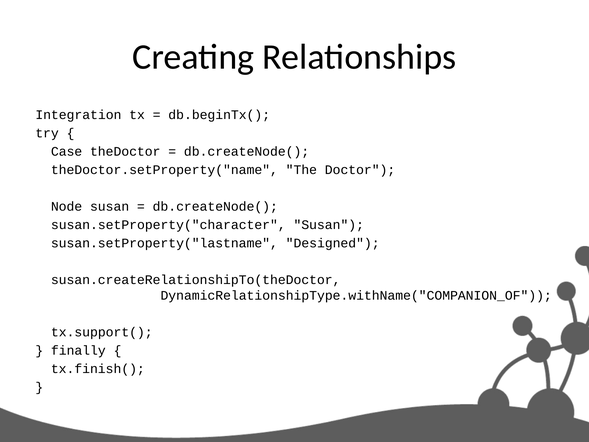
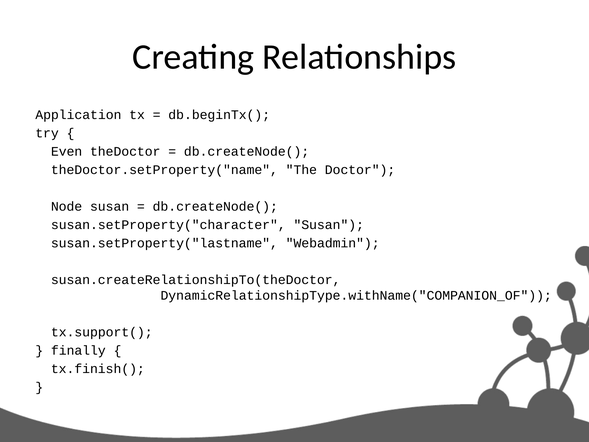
Integration: Integration -> Application
Case: Case -> Even
Designed: Designed -> Webadmin
